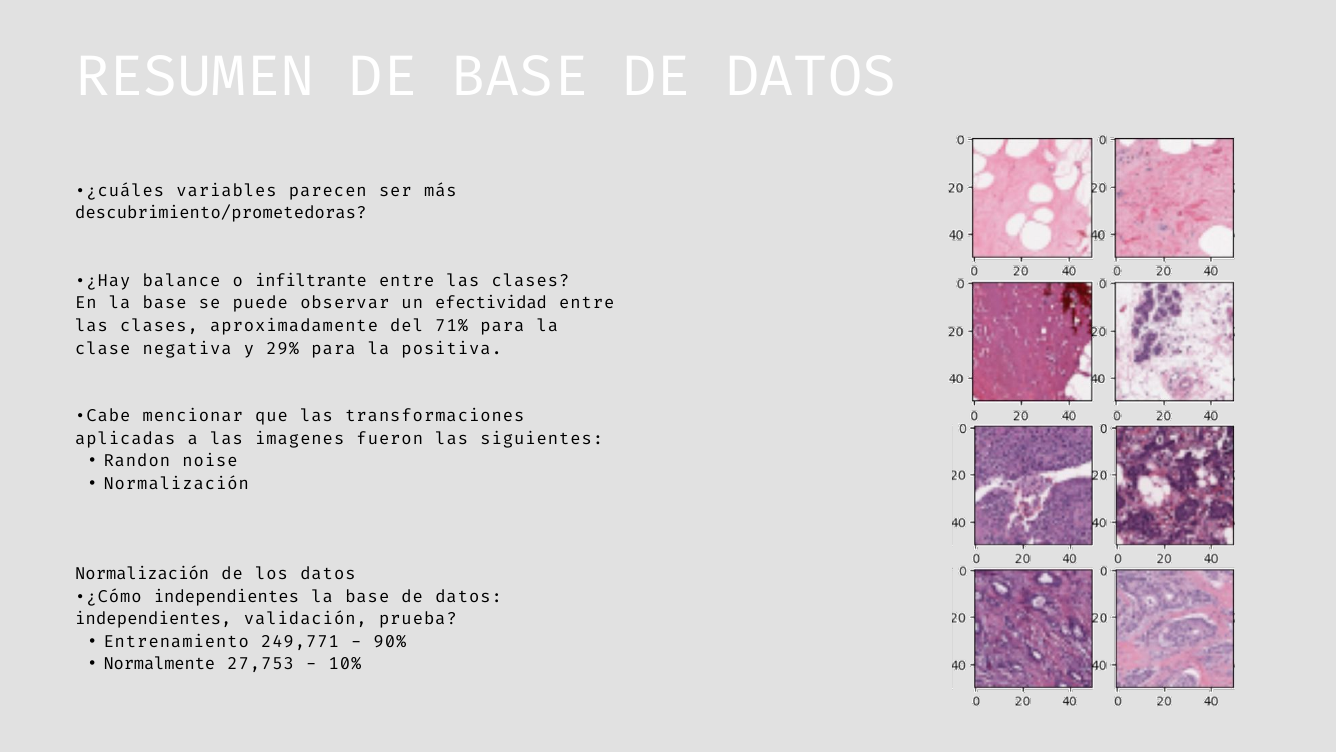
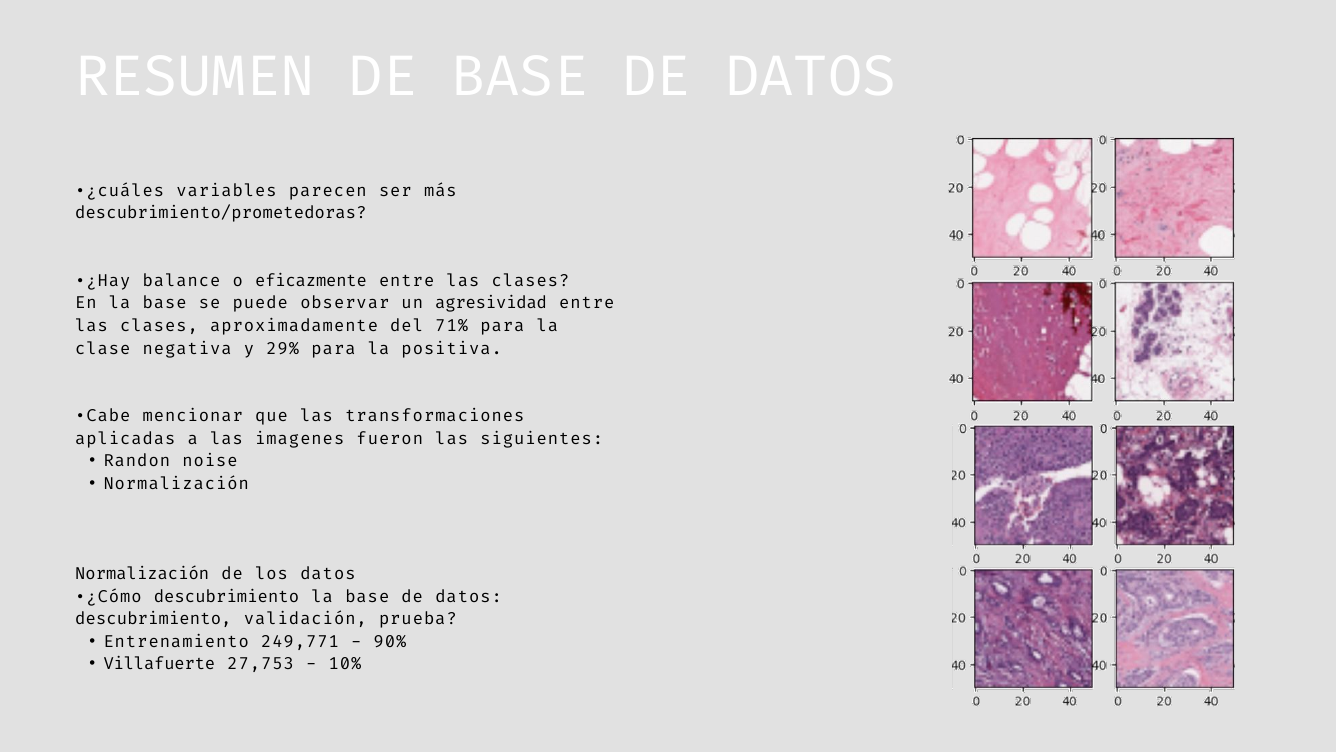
infiltrante: infiltrante -> eficazmente
efectividad: efectividad -> agresividad
•¿Cómo independientes: independientes -> descubrimiento
independientes at (153, 619): independientes -> descubrimiento
Normalmente: Normalmente -> Villafuerte
